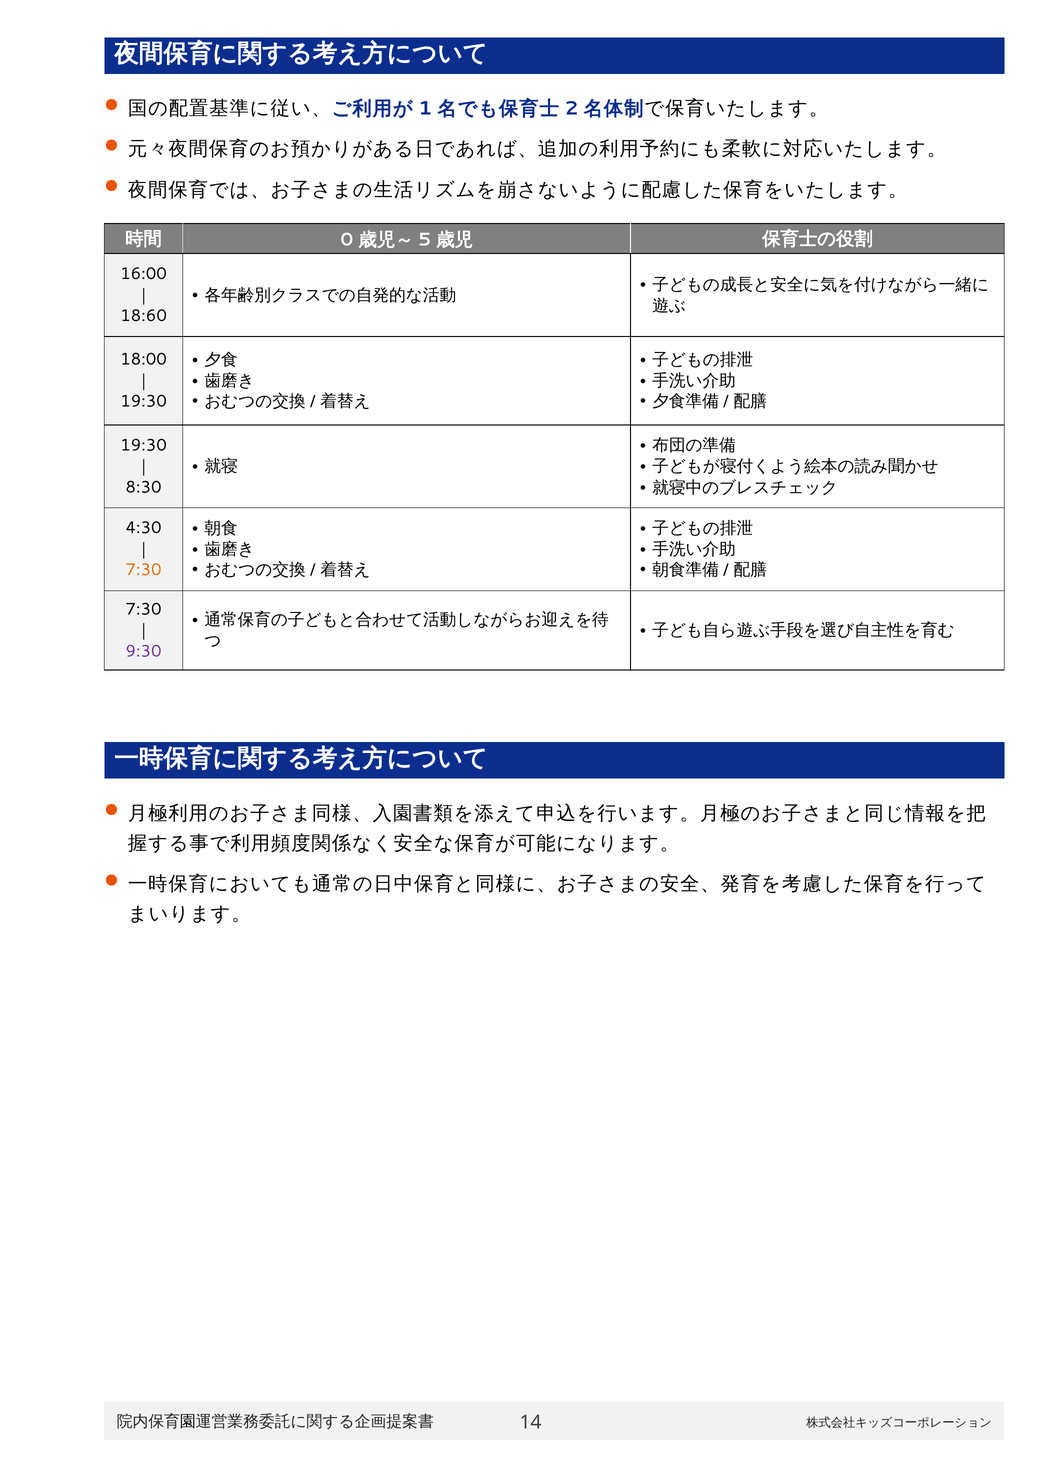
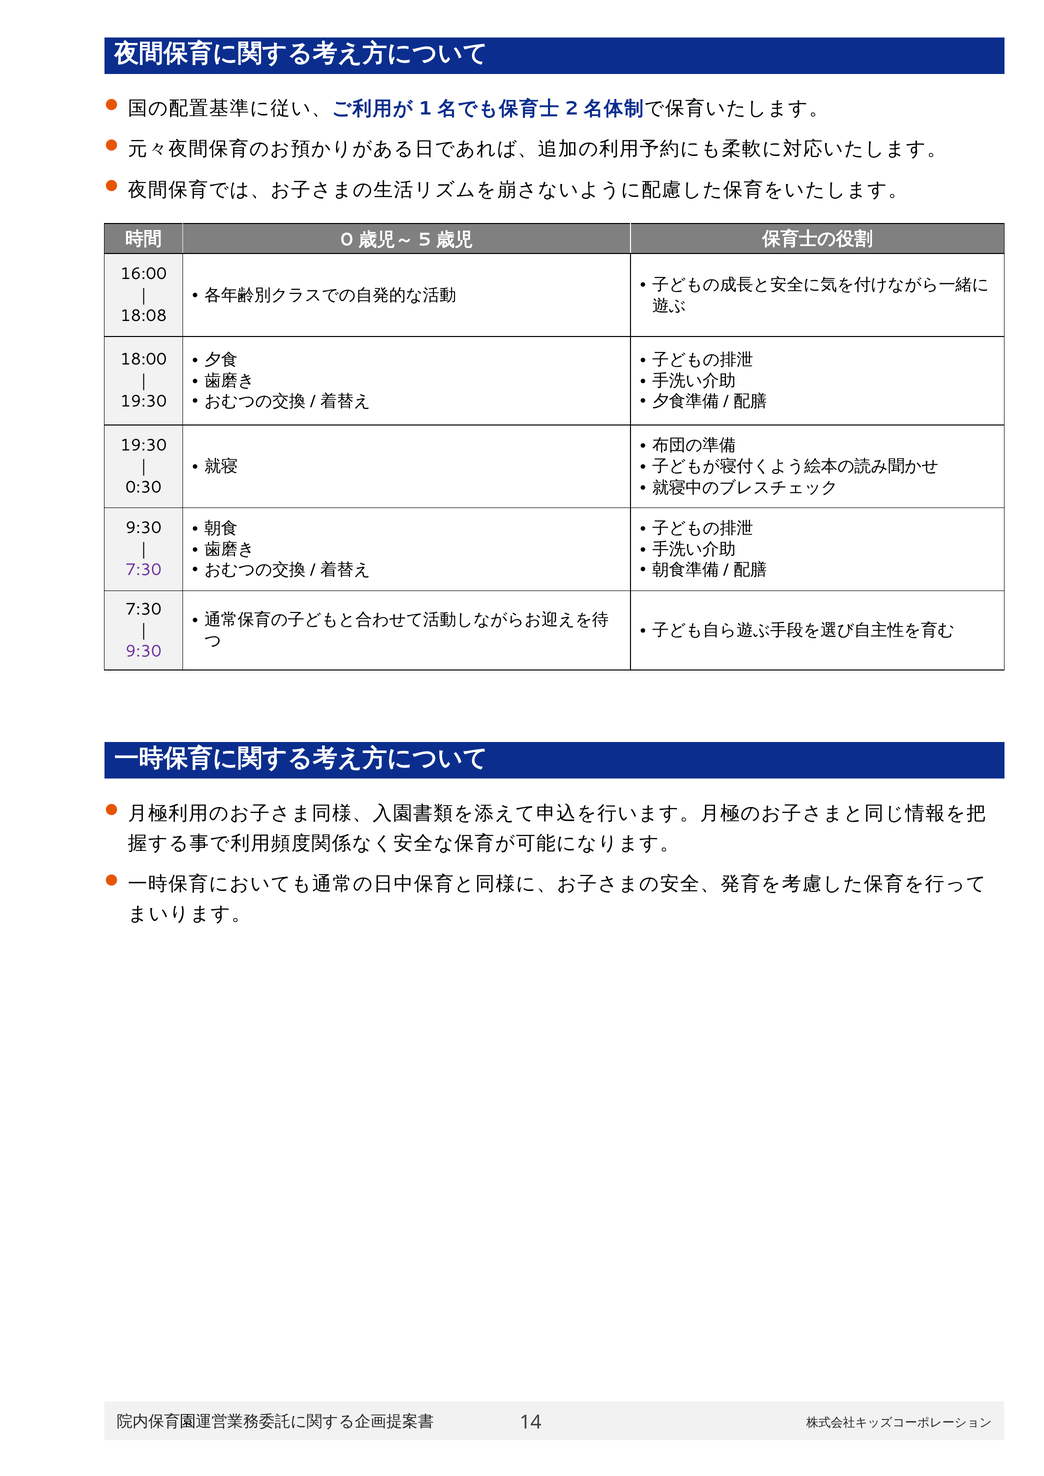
18:60: 18:60 -> 18:08
8:30: 8:30 -> 0:30
4:30 at (144, 528): 4:30 -> 9:30
7:30 at (144, 570) colour: orange -> purple
